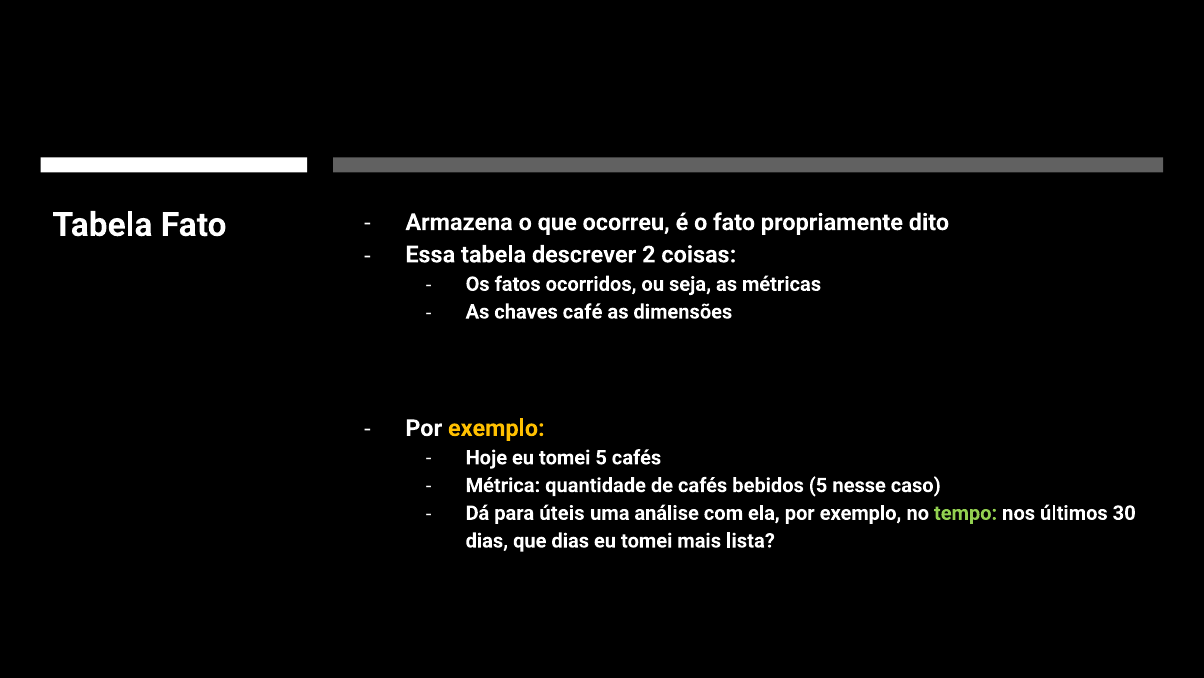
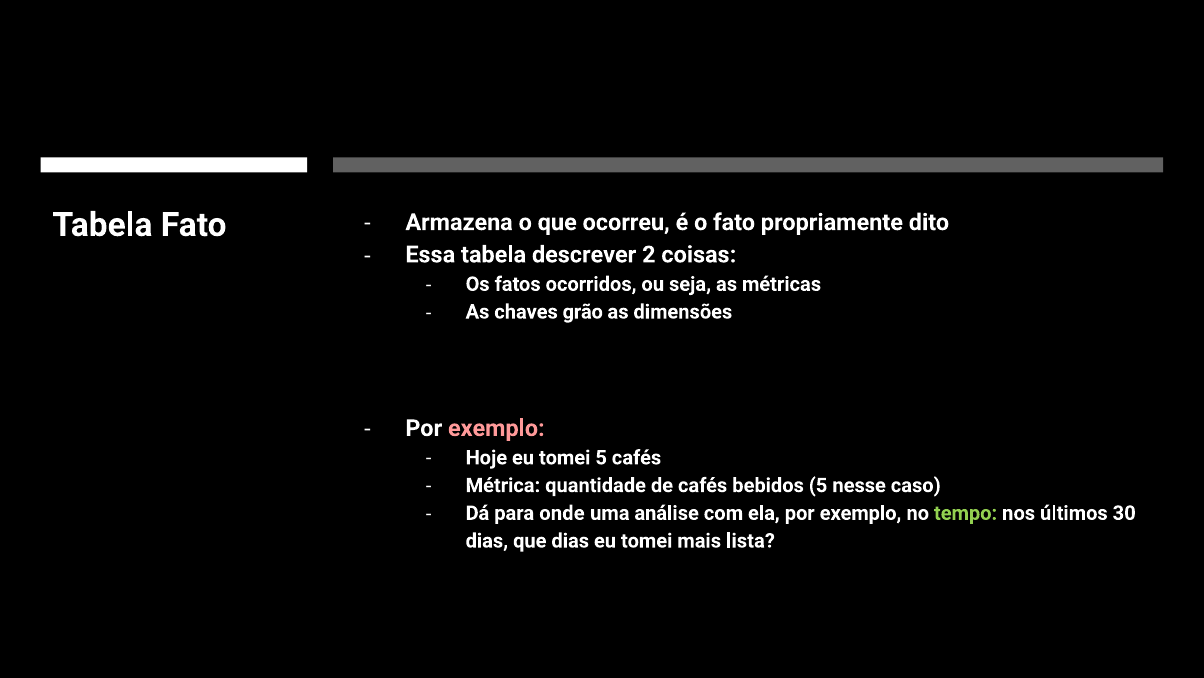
café: café -> grão
exemplo at (496, 428) colour: yellow -> pink
úteis: úteis -> onde
